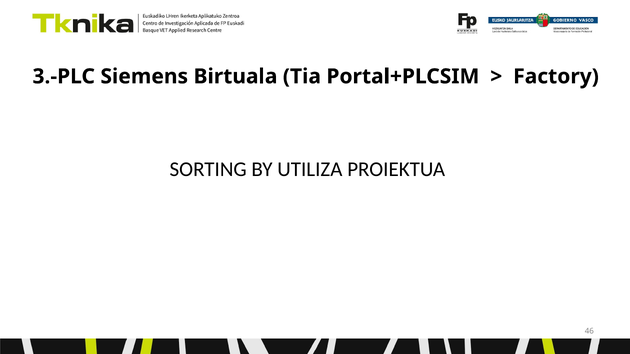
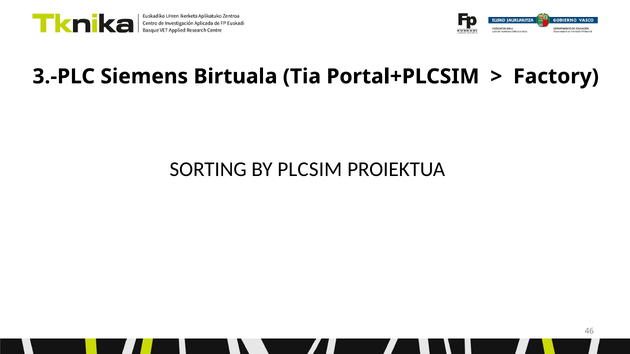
UTILIZA: UTILIZA -> PLCSIM
